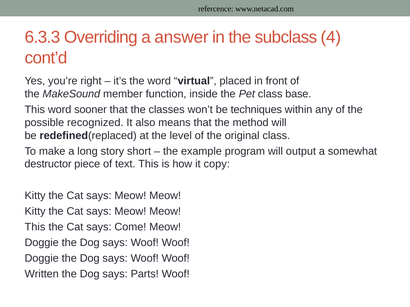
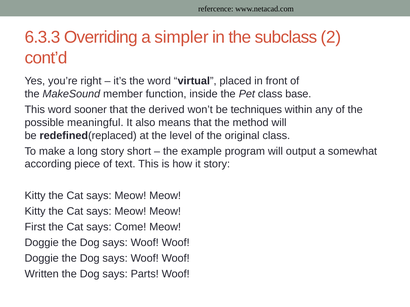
answer: answer -> simpler
4: 4 -> 2
classes: classes -> derived
recognized: recognized -> meaningful
destructor: destructor -> according
it copy: copy -> story
This at (35, 227): This -> First
